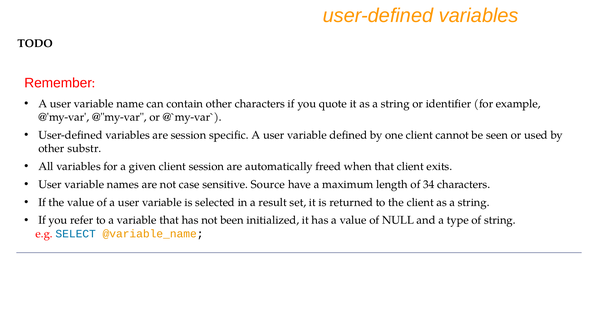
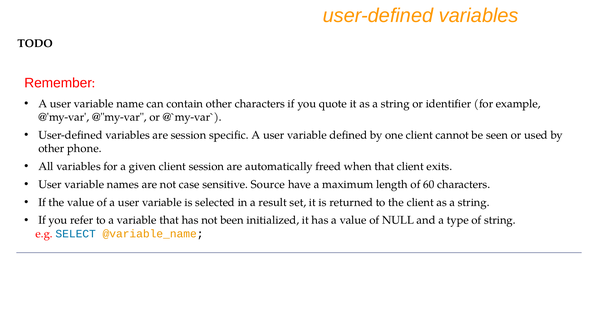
substr: substr -> phone
34: 34 -> 60
